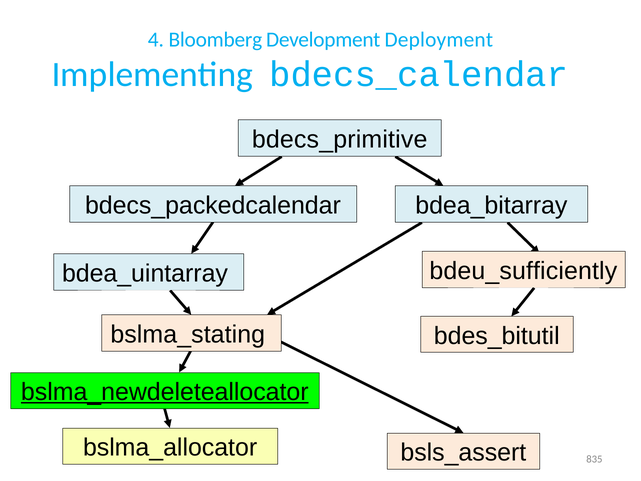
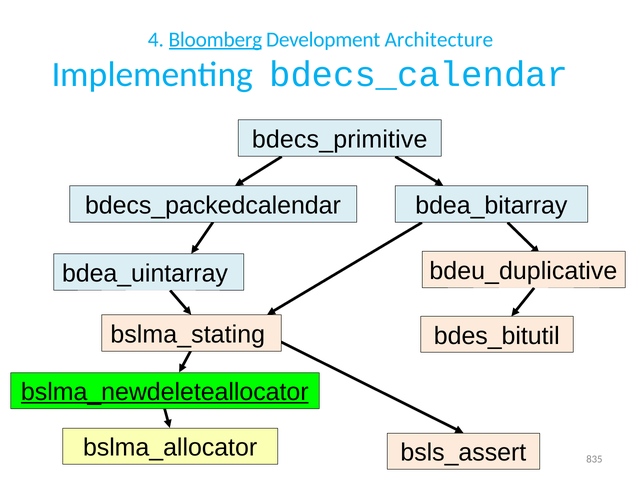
Bloomberg underline: none -> present
Deployment: Deployment -> Architecture
bdeu_sufficiently: bdeu_sufficiently -> bdeu_duplicative
